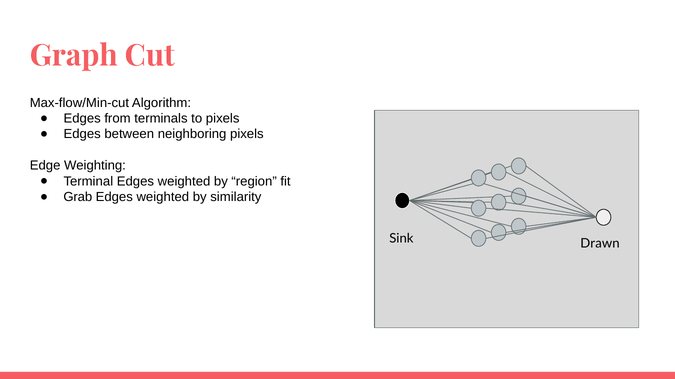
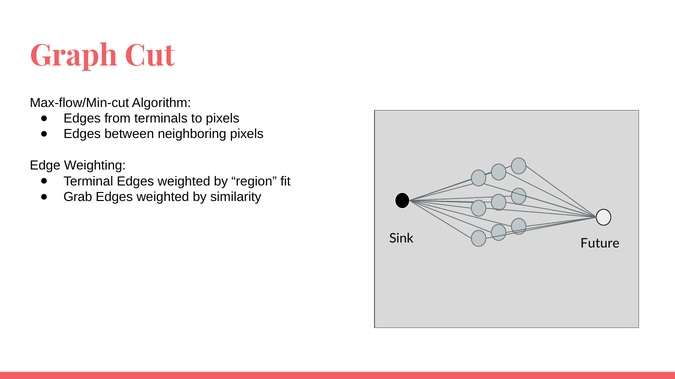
Drawn: Drawn -> Future
